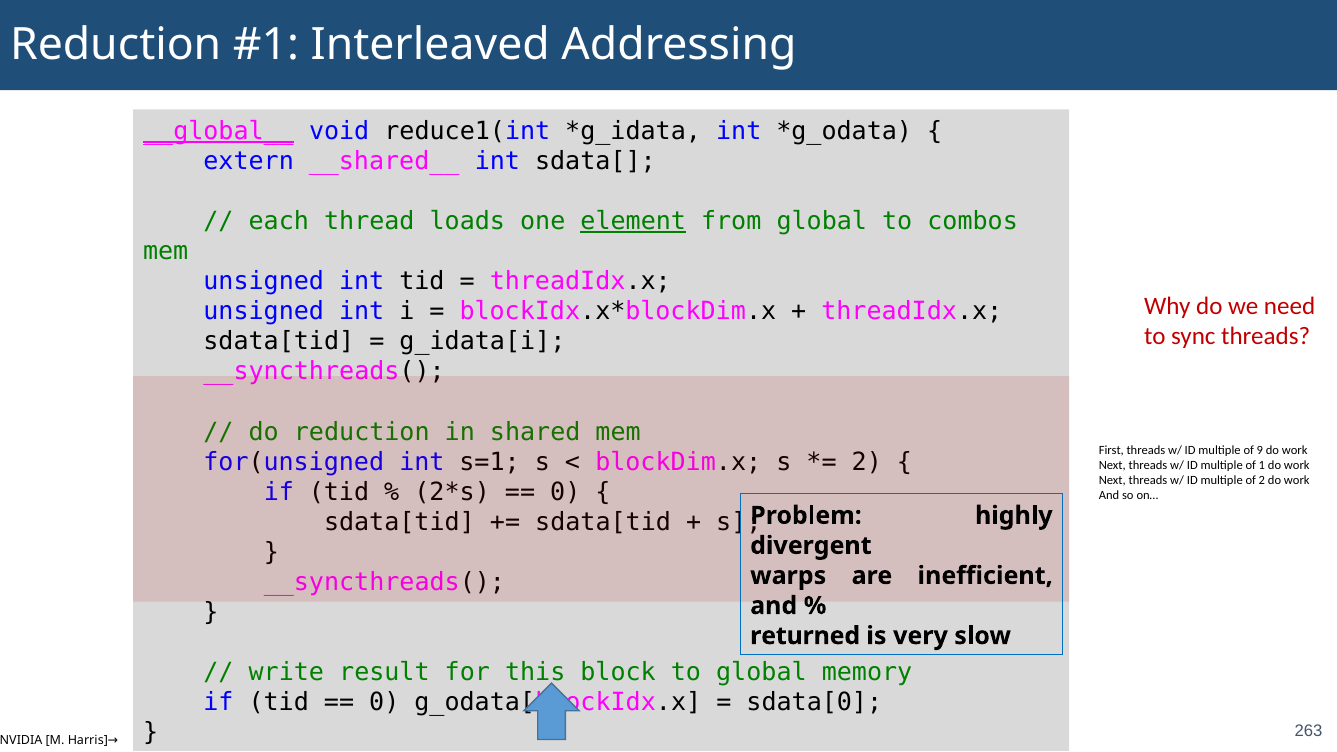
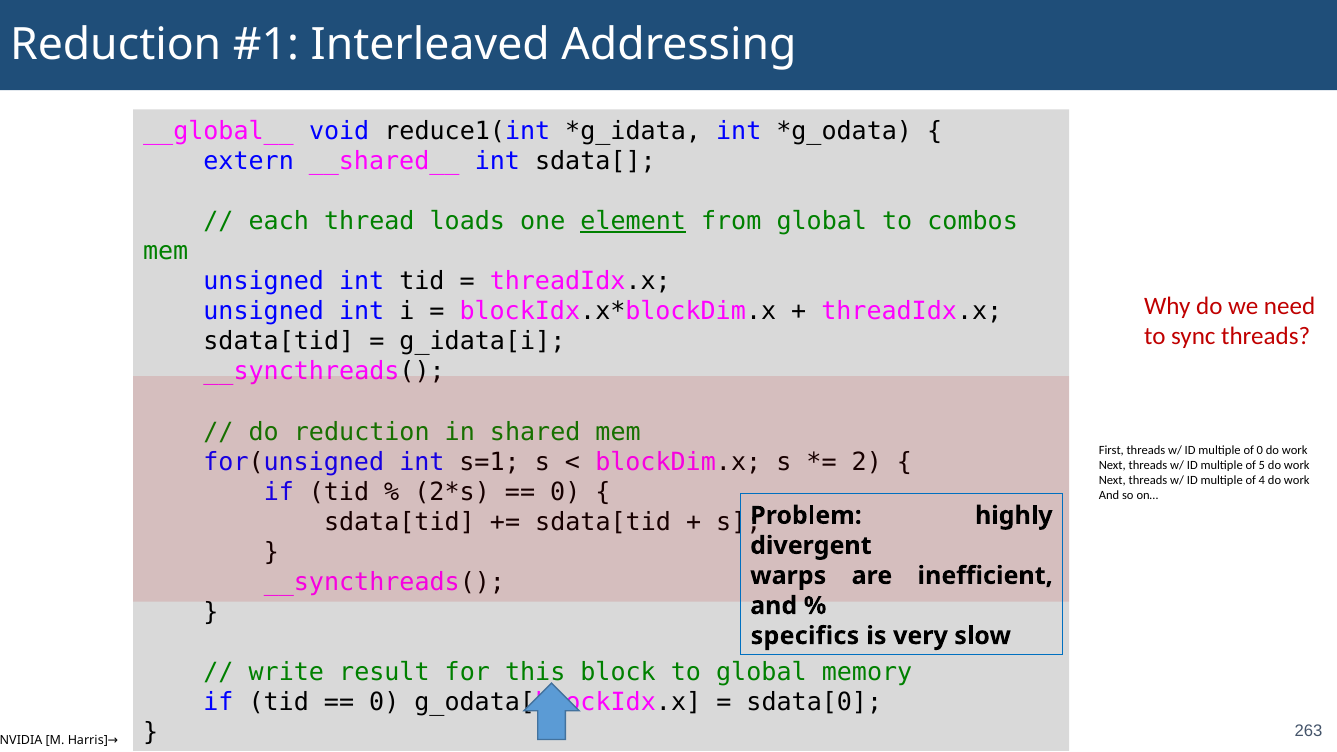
__global__ underline: present -> none
of 9: 9 -> 0
1: 1 -> 5
of 2: 2 -> 4
returned: returned -> specifics
